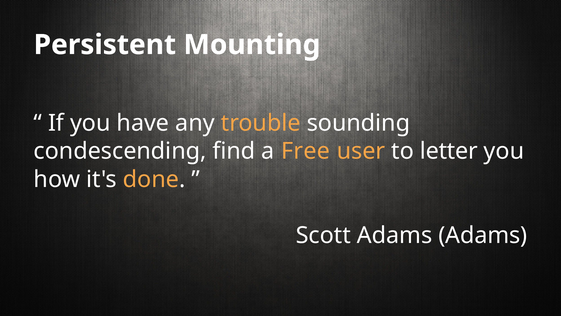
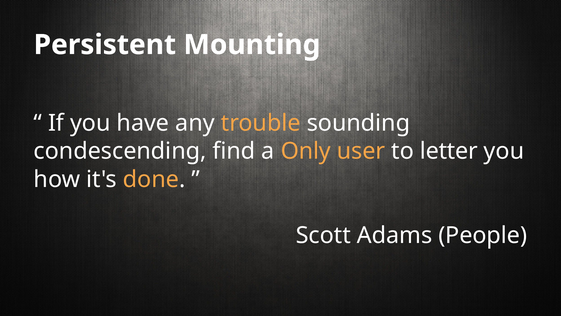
Free: Free -> Only
Adams Adams: Adams -> People
